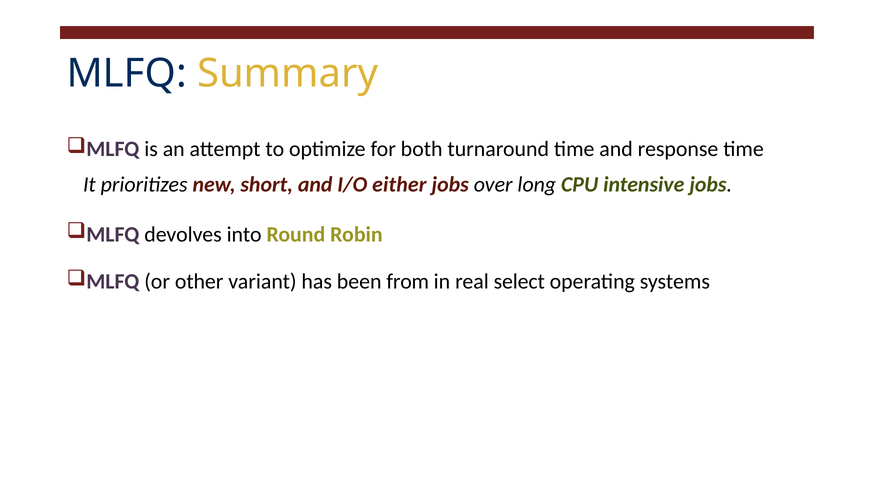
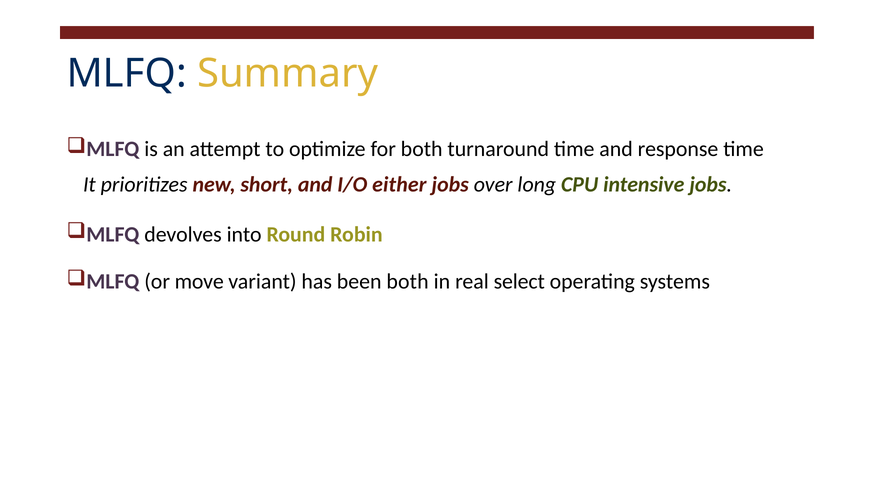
other: other -> move
been from: from -> both
